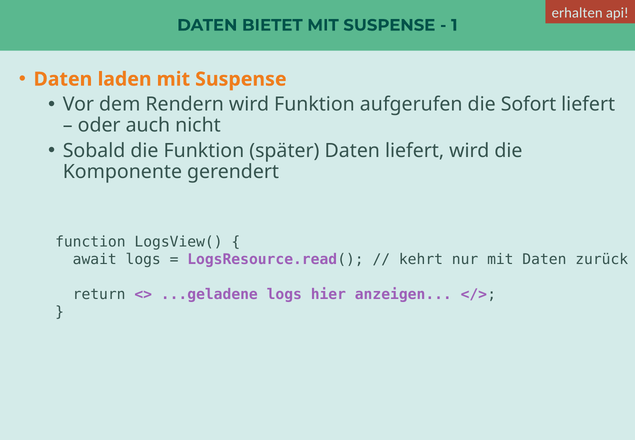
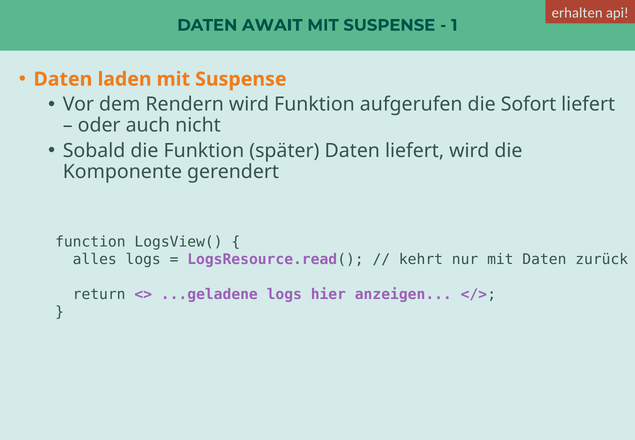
BIETET: BIETET -> AWAIT
await: await -> alles
